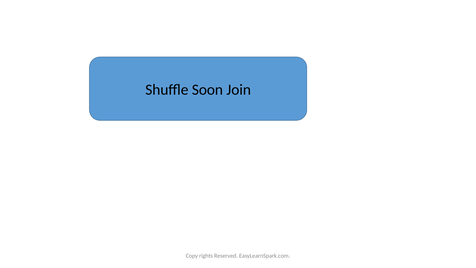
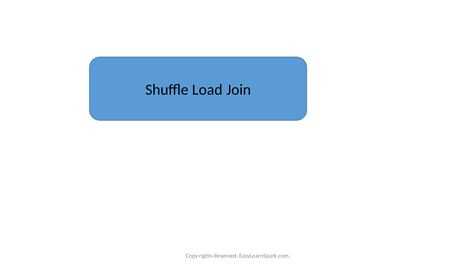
Soon: Soon -> Load
